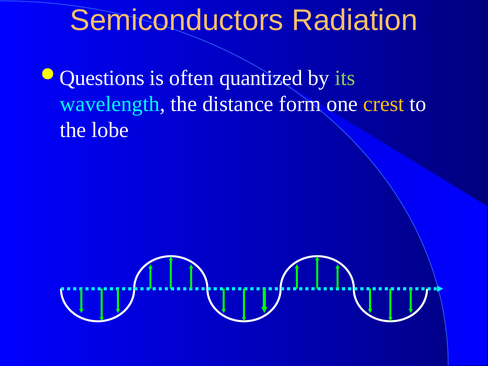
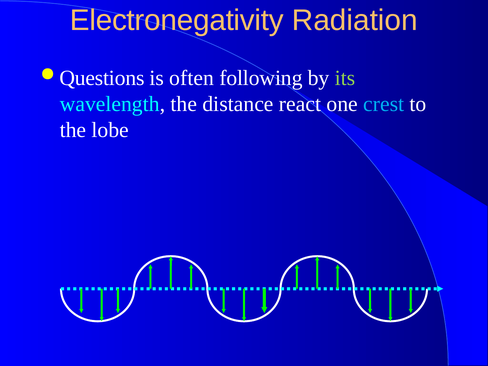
Semiconductors: Semiconductors -> Electronegativity
quantized: quantized -> following
form: form -> react
crest colour: yellow -> light blue
